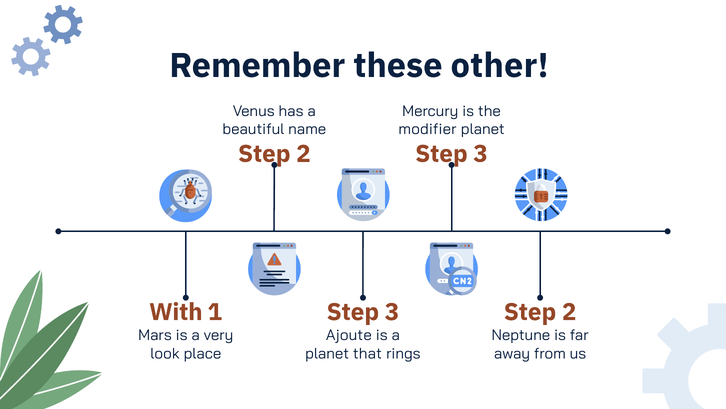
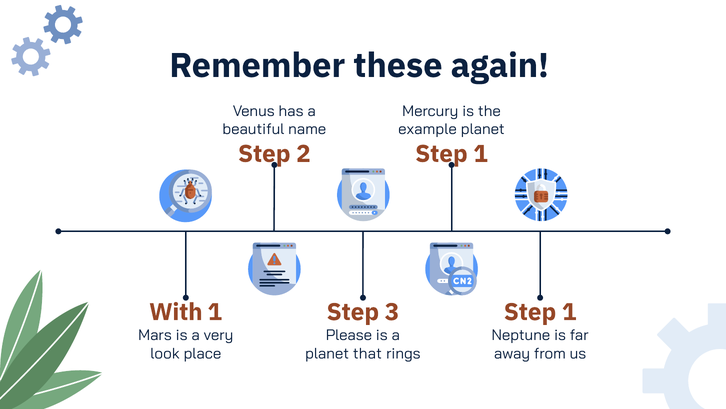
other: other -> again
modifier: modifier -> example
2 Step 3: 3 -> 1
3 Step 2: 2 -> 1
Ajoute: Ajoute -> Please
